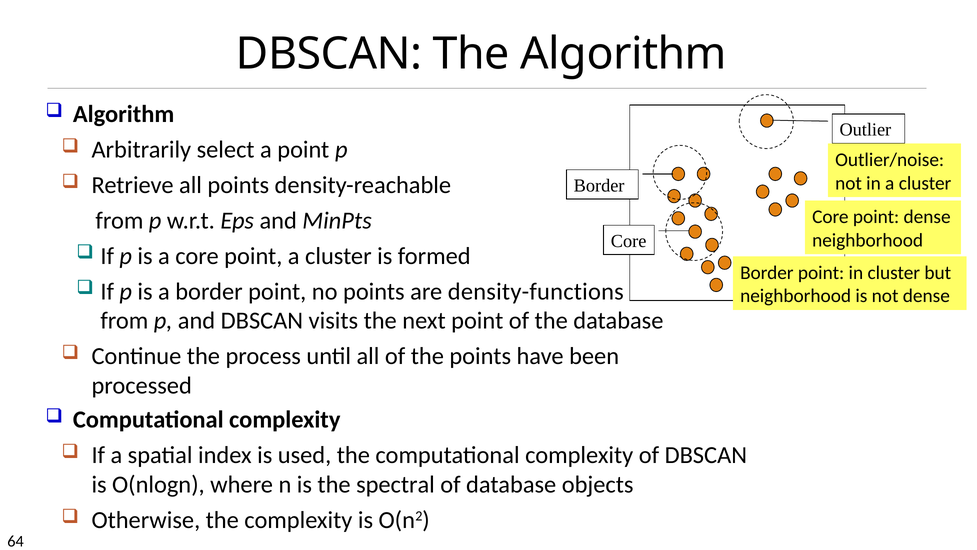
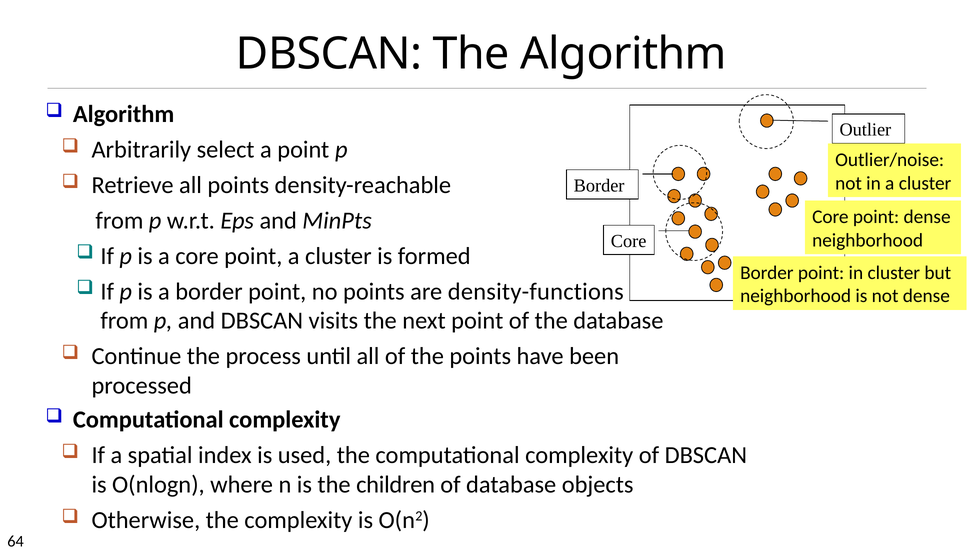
spectral: spectral -> children
